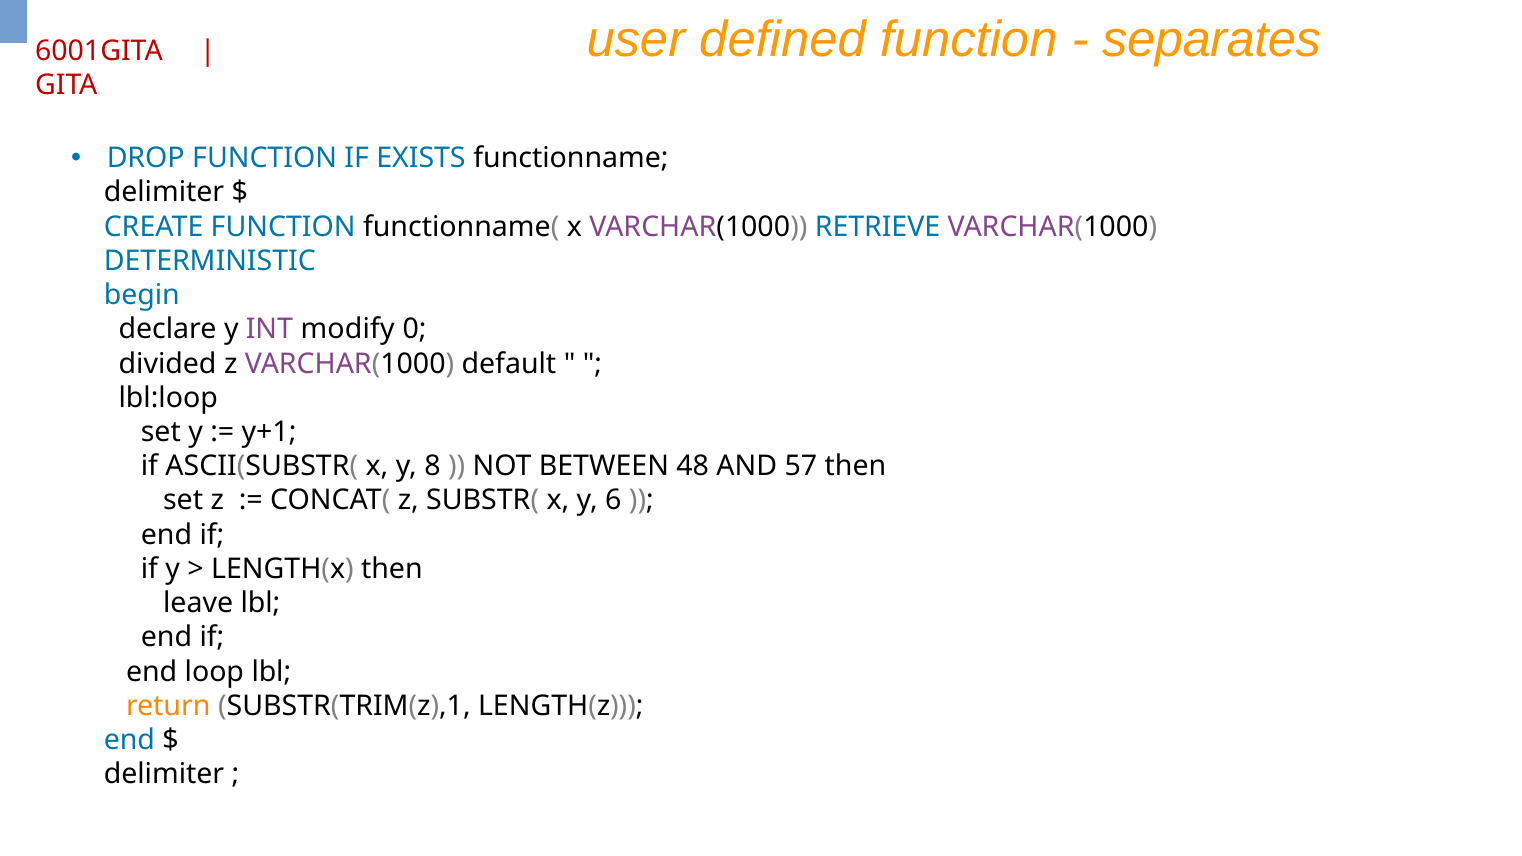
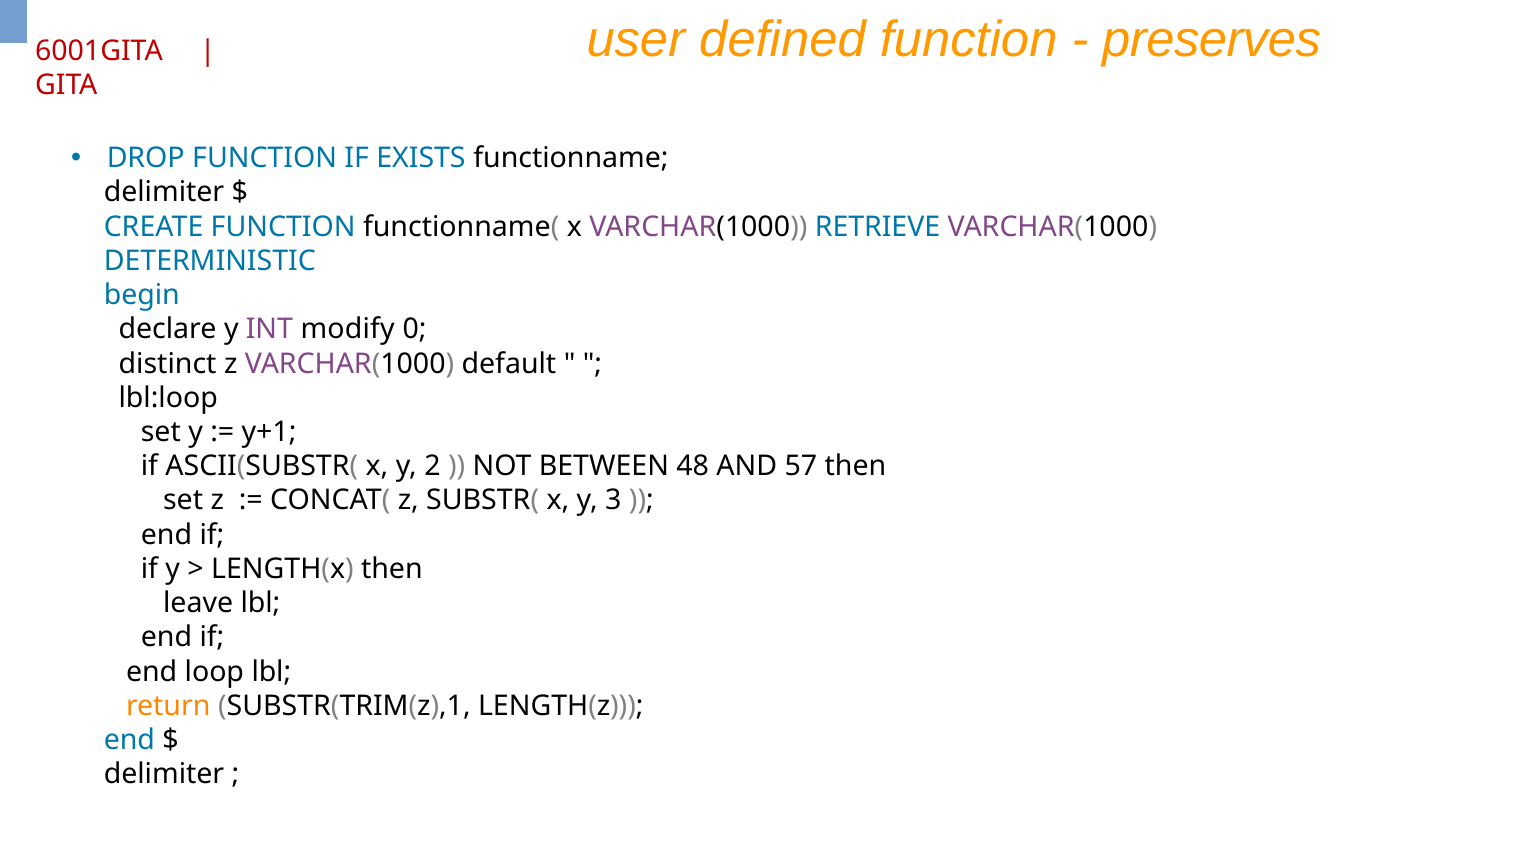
separates: separates -> preserves
divided: divided -> distinct
8: 8 -> 2
6: 6 -> 3
